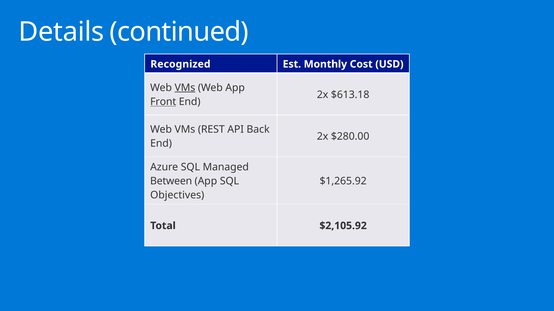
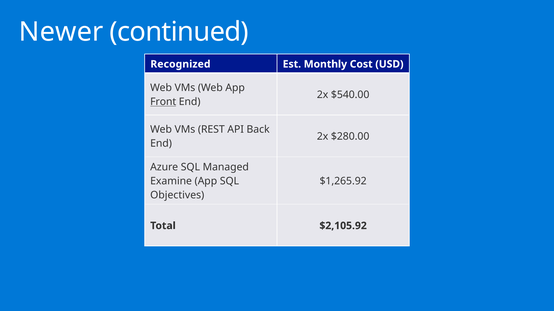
Details: Details -> Newer
VMs at (185, 88) underline: present -> none
$613.18: $613.18 -> $540.00
Between: Between -> Examine
